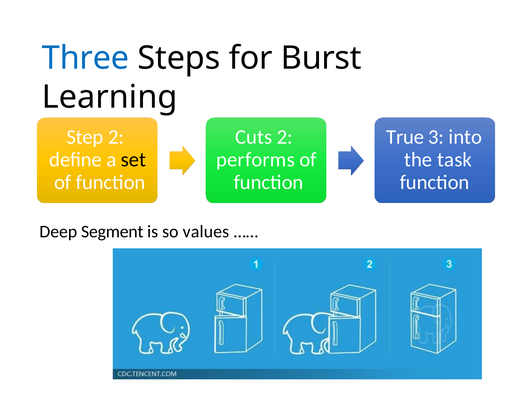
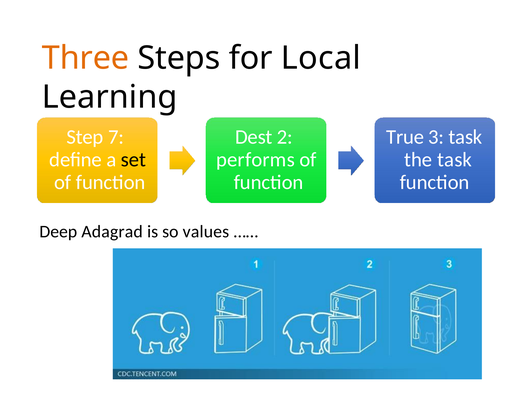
Three colour: blue -> orange
Burst: Burst -> Local
Step 2: 2 -> 7
Cuts: Cuts -> Dest
3 into: into -> task
Segment: Segment -> Adagrad
